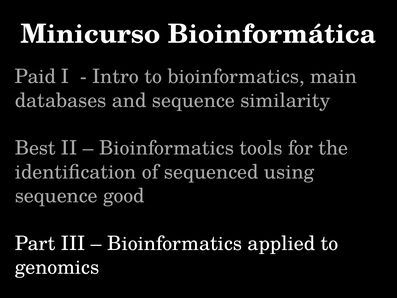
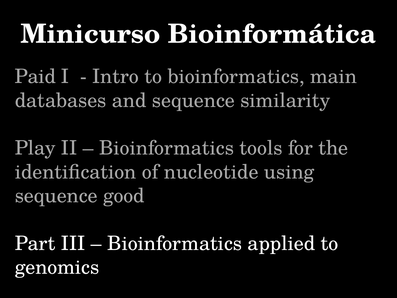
Best: Best -> Play
sequenced: sequenced -> nucleotide
